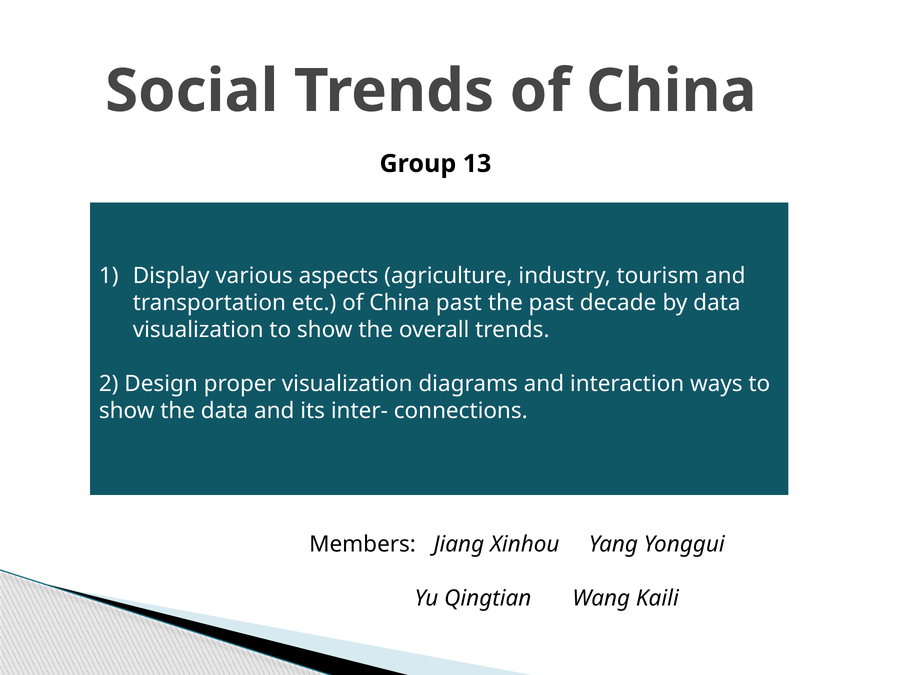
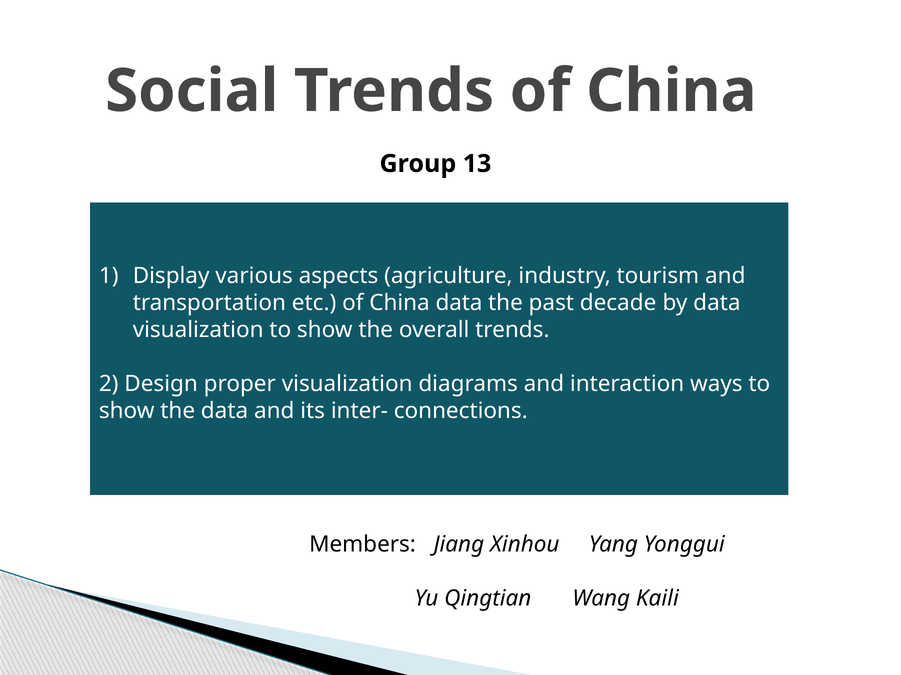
China past: past -> data
